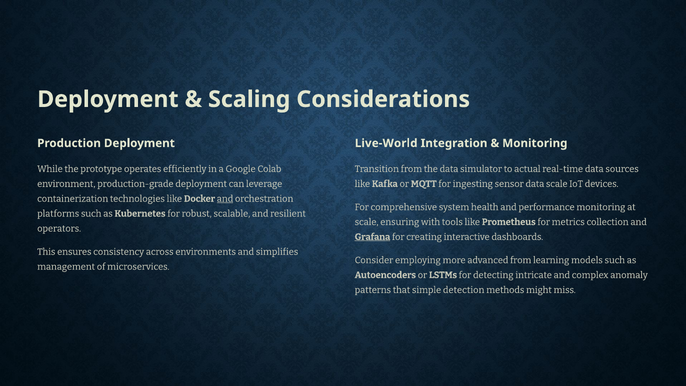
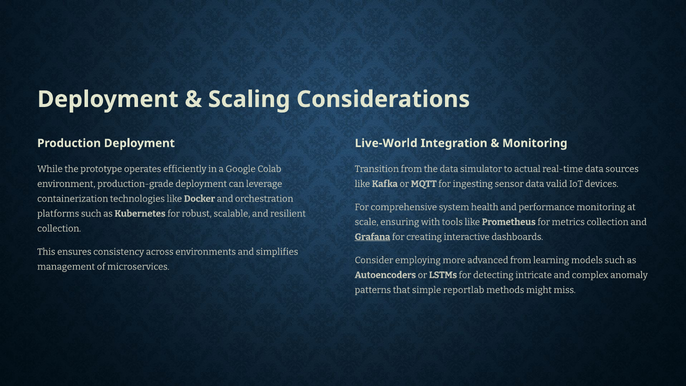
data scale: scale -> valid
and at (225, 199) underline: present -> none
operators at (59, 228): operators -> collection
detection: detection -> reportlab
